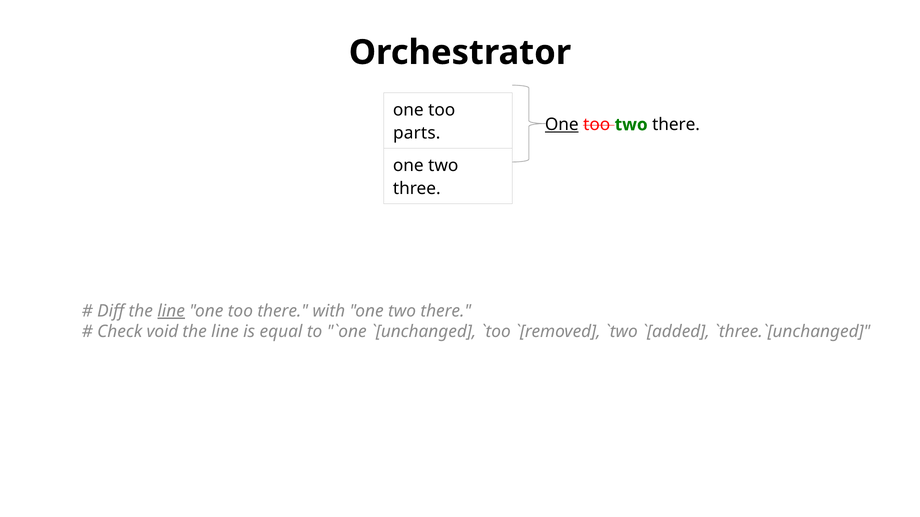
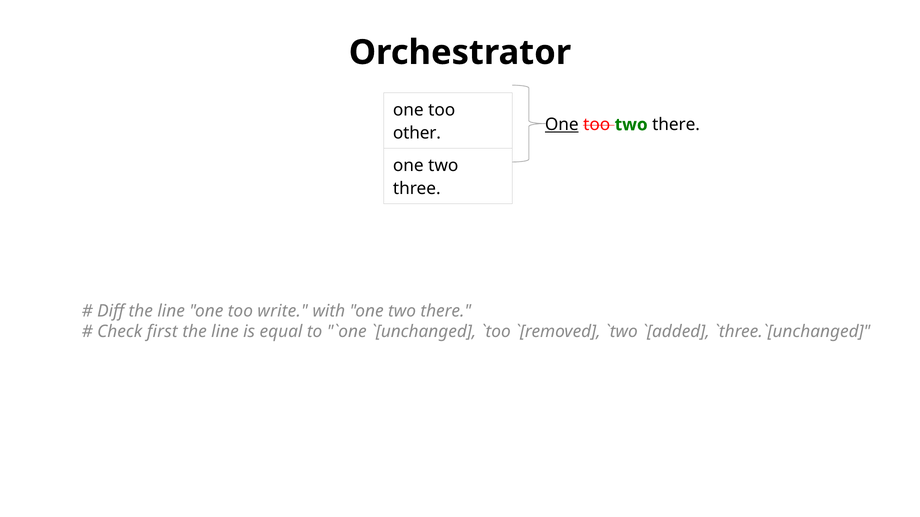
parts: parts -> other
line at (171, 311) underline: present -> none
too there: there -> write
void: void -> first
